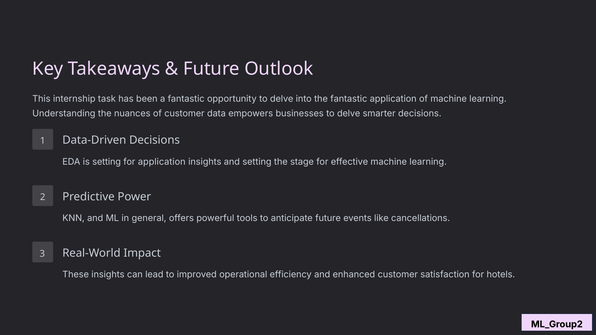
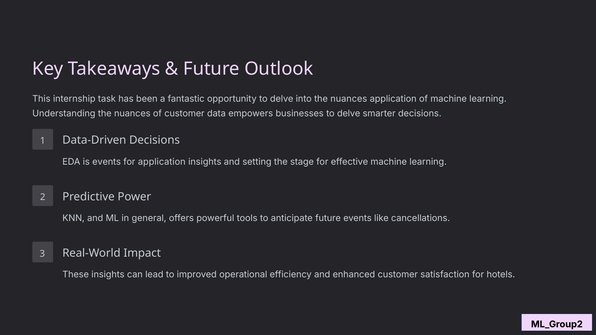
into the fantastic: fantastic -> nuances
is setting: setting -> events
